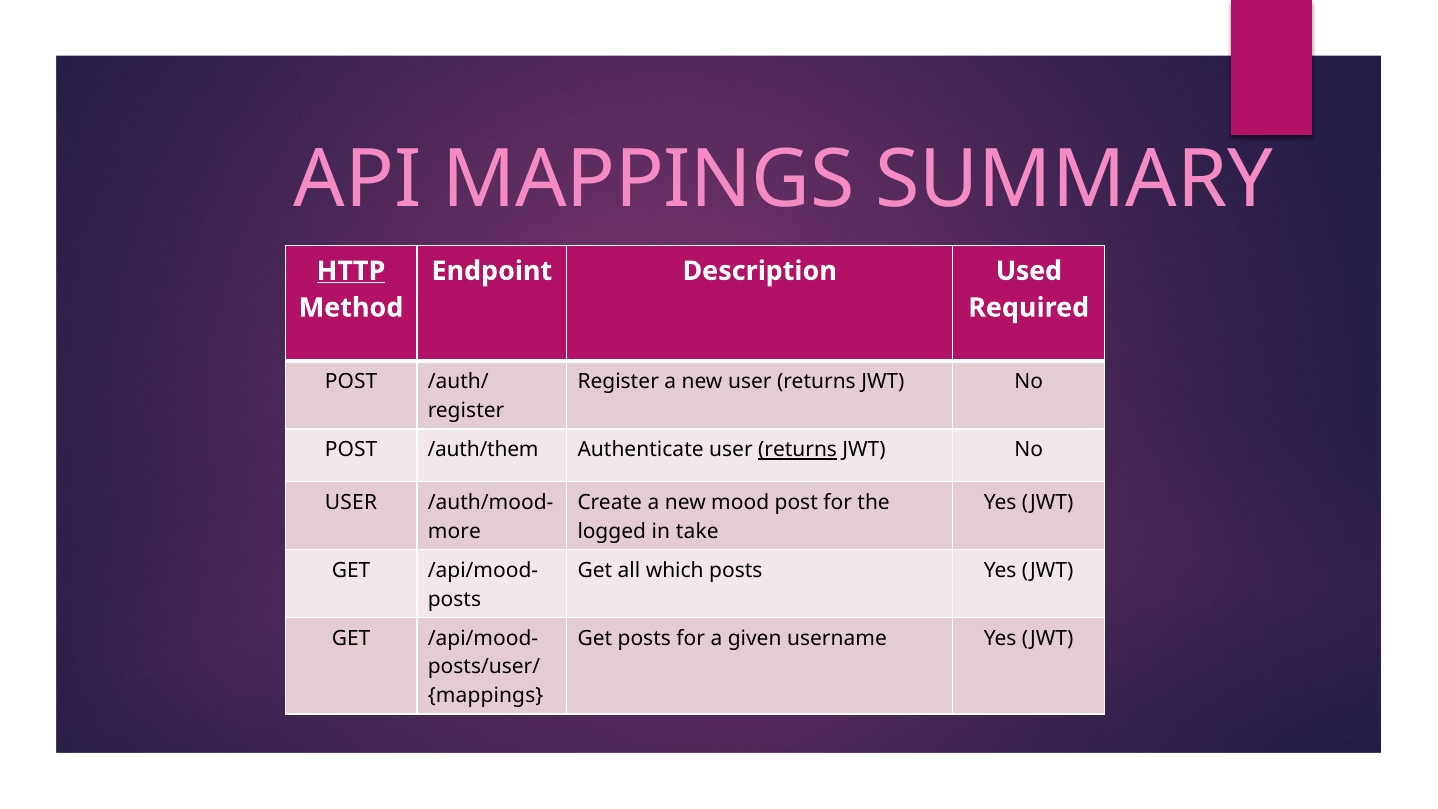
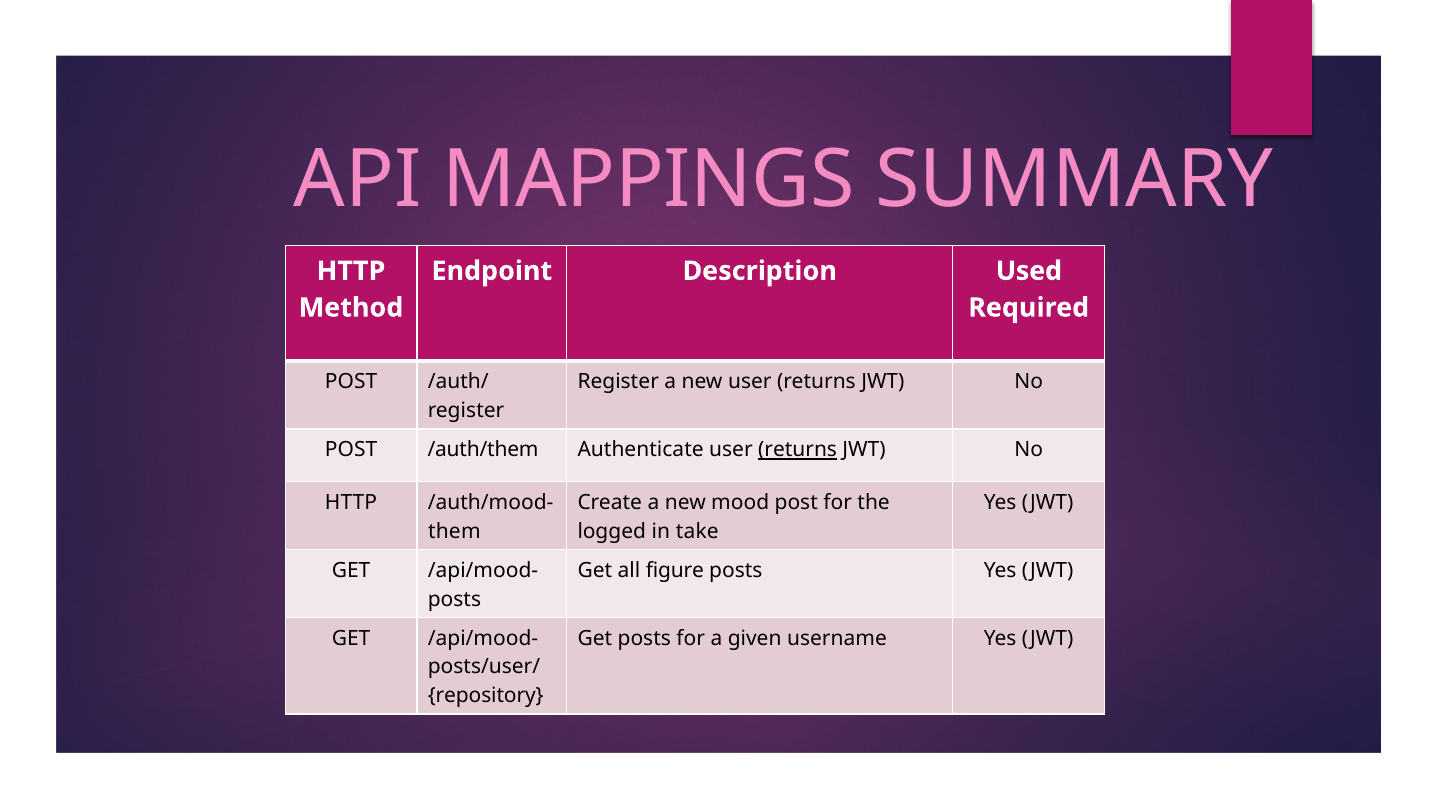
HTTP at (351, 271) underline: present -> none
USER at (351, 502): USER -> HTTP
more: more -> them
which: which -> figure
mappings at (486, 696): mappings -> repository
